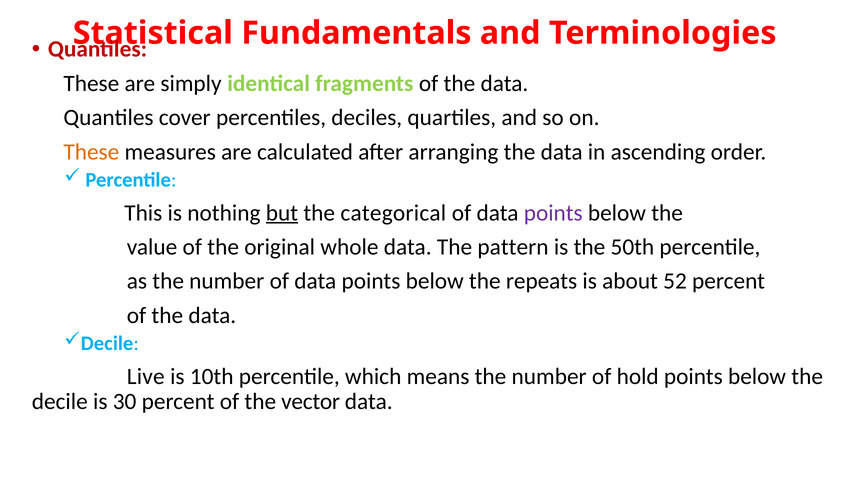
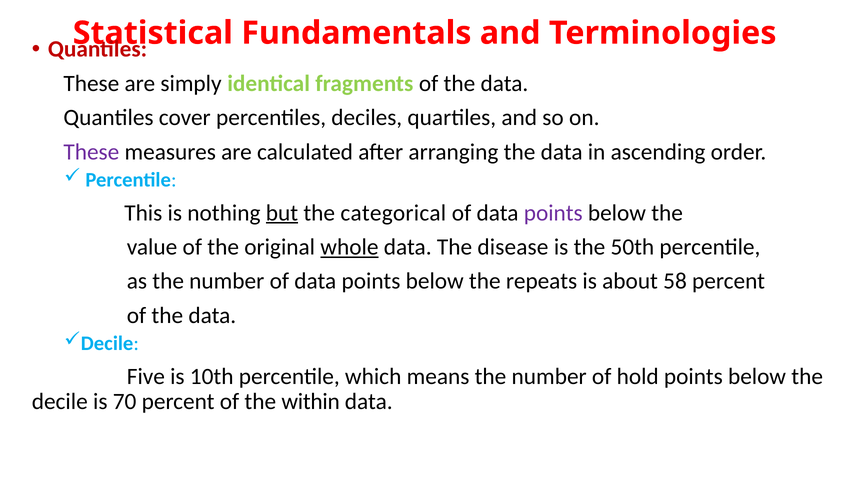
These at (91, 152) colour: orange -> purple
whole underline: none -> present
pattern: pattern -> disease
52: 52 -> 58
Live: Live -> Five
30: 30 -> 70
vector: vector -> within
